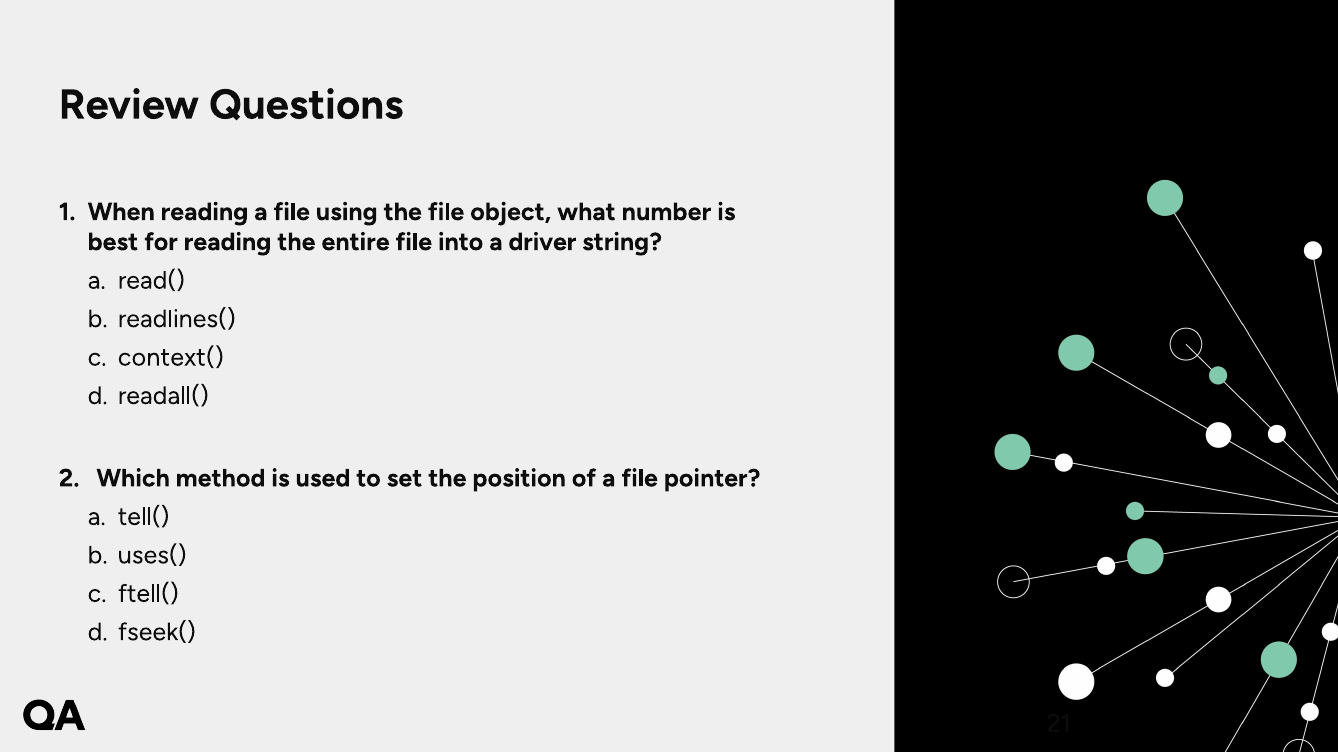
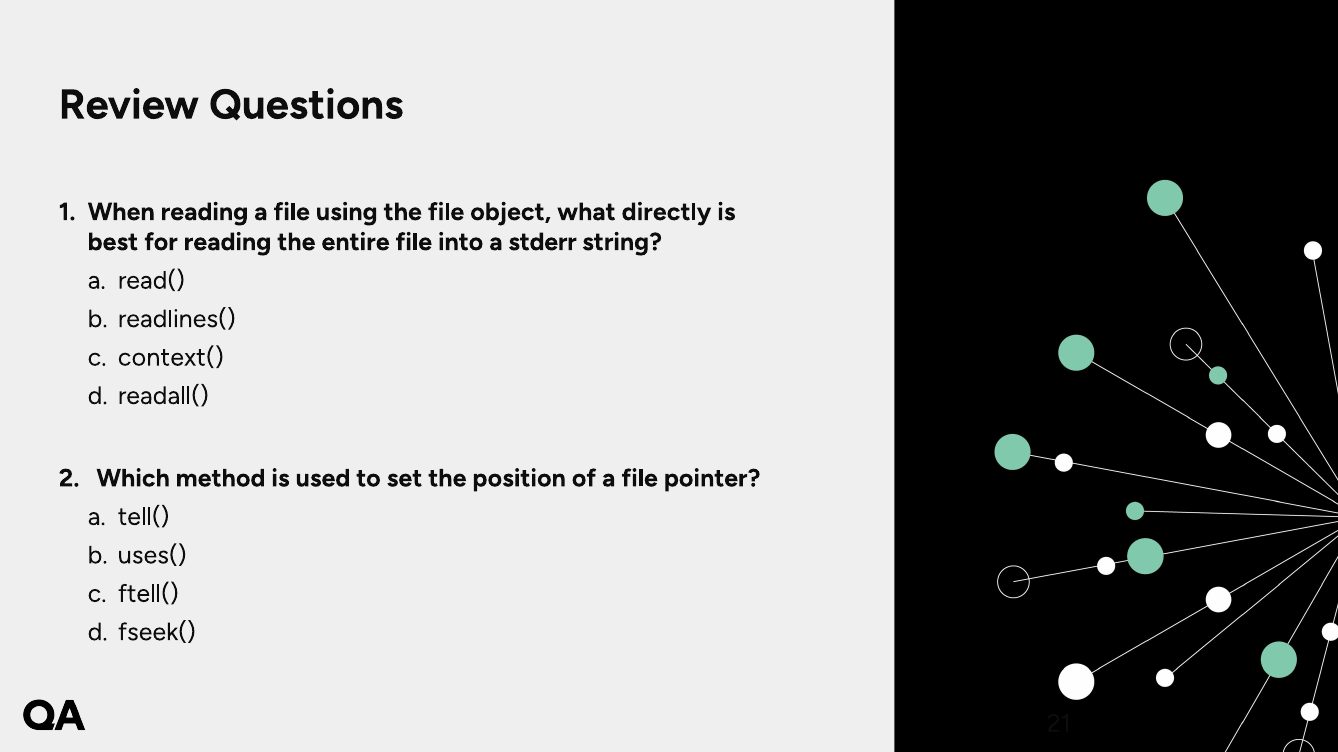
number: number -> directly
driver: driver -> stderr
